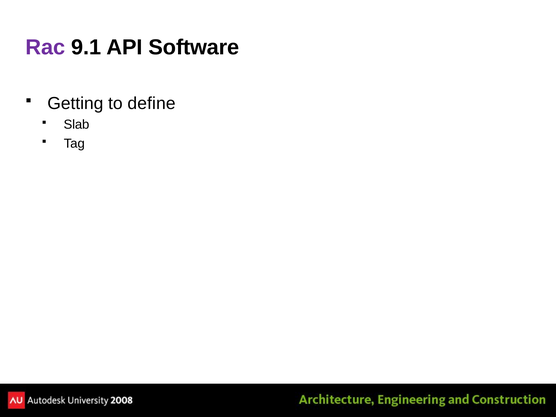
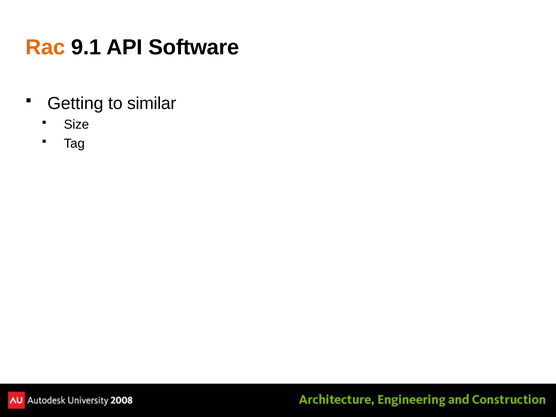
Rac colour: purple -> orange
define: define -> similar
Slab: Slab -> Size
